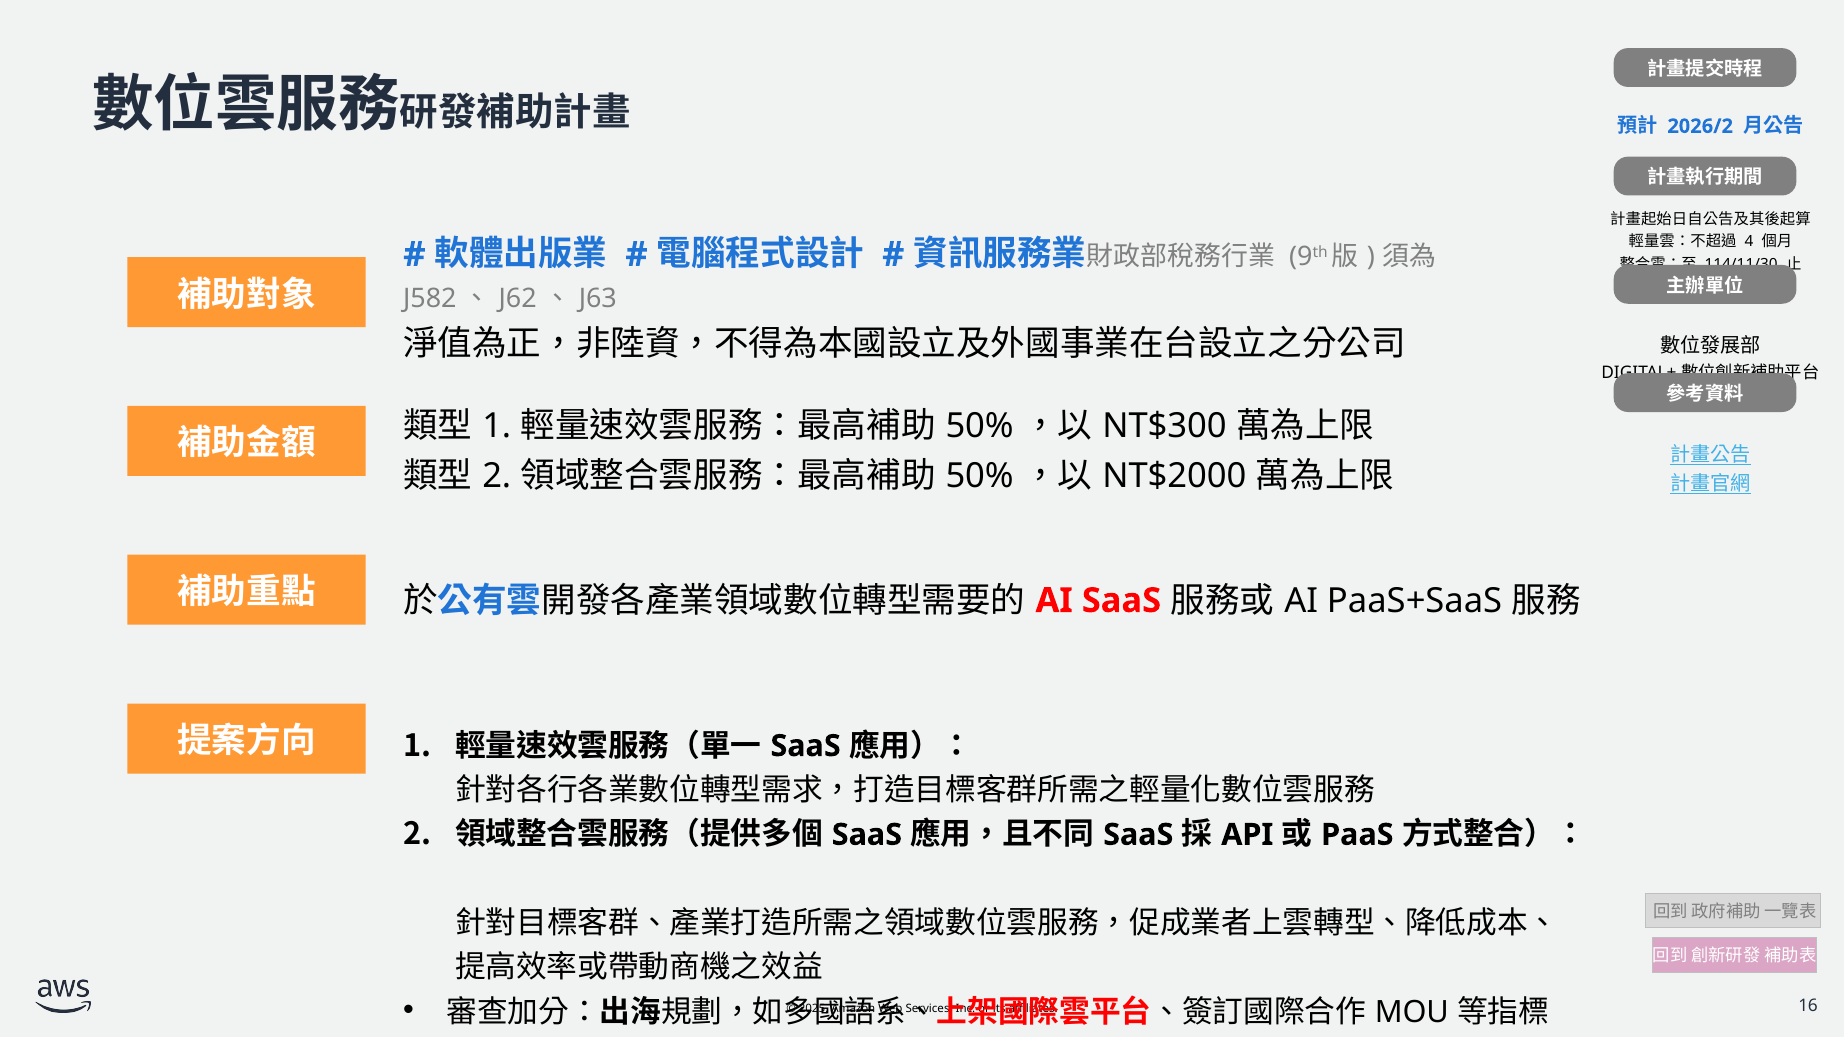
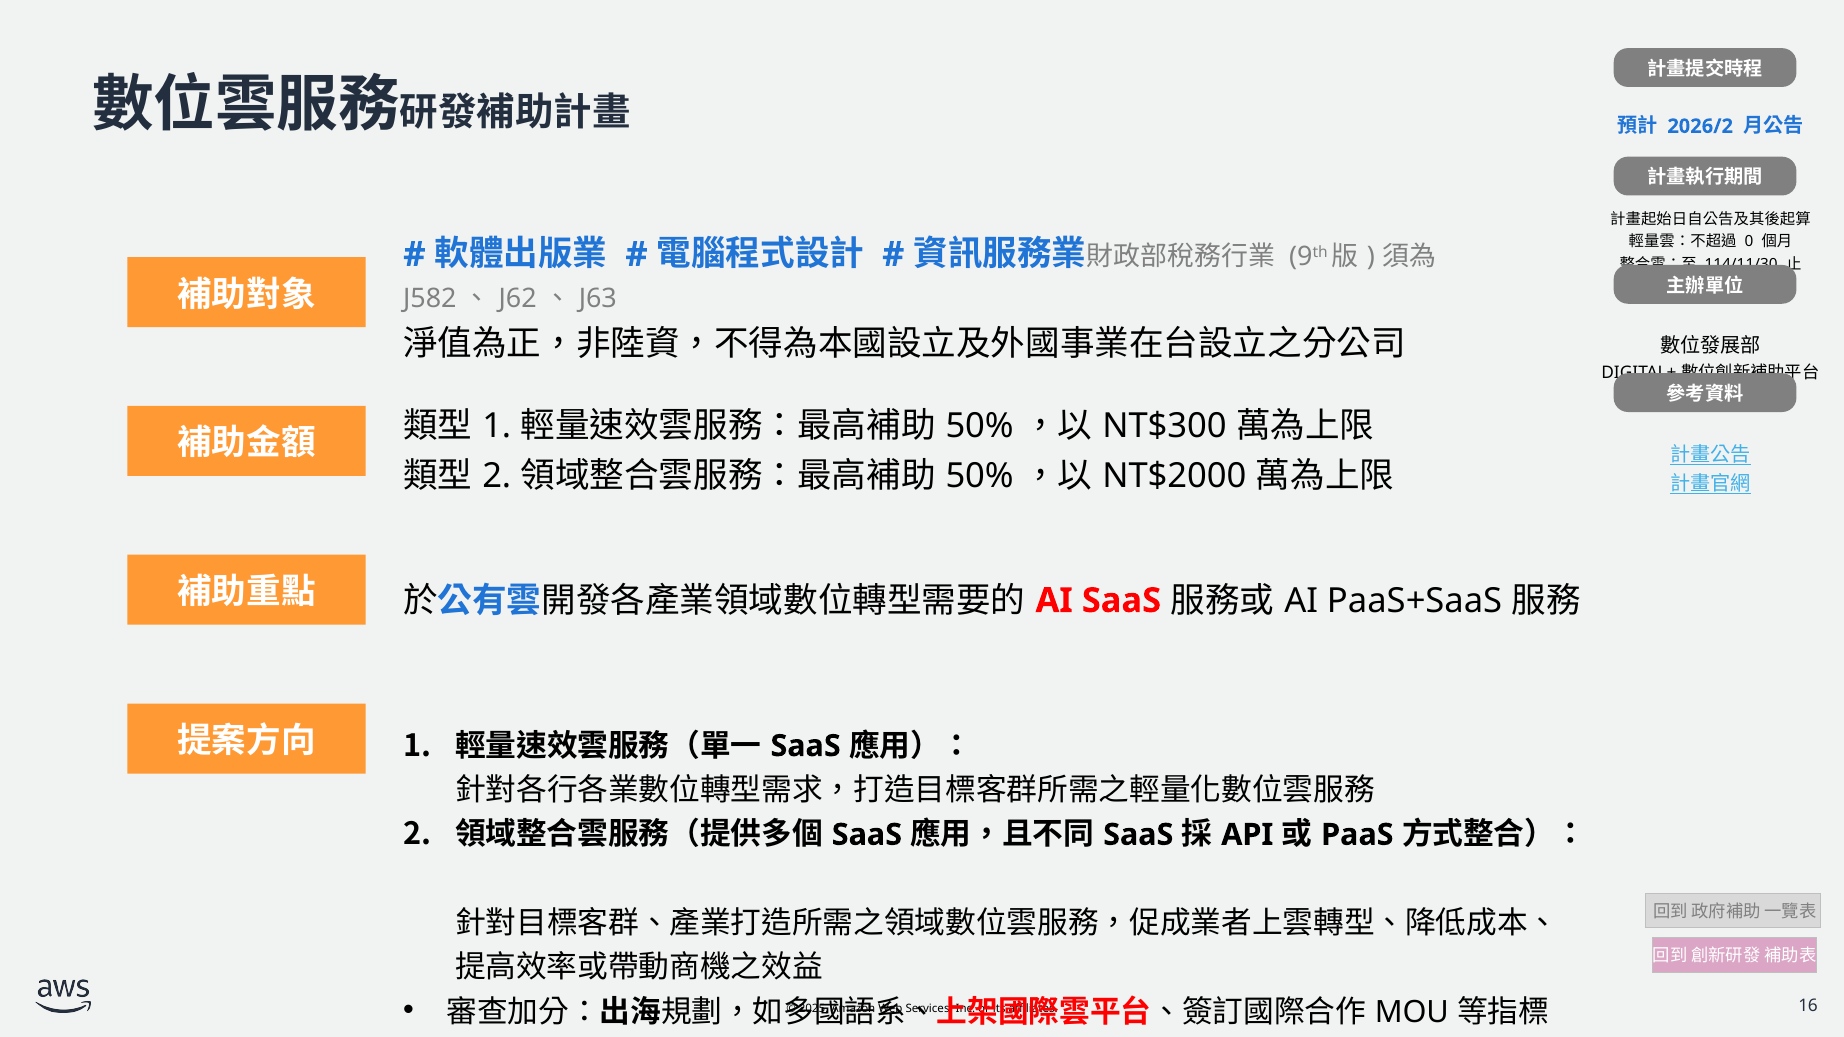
4: 4 -> 0
